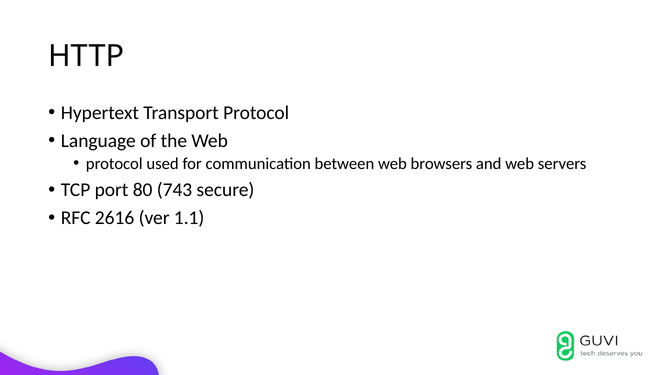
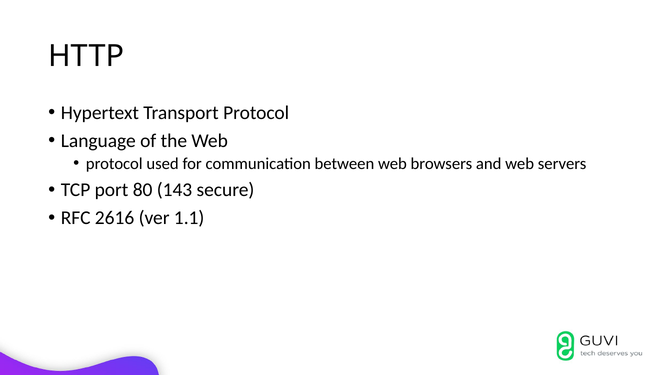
743: 743 -> 143
